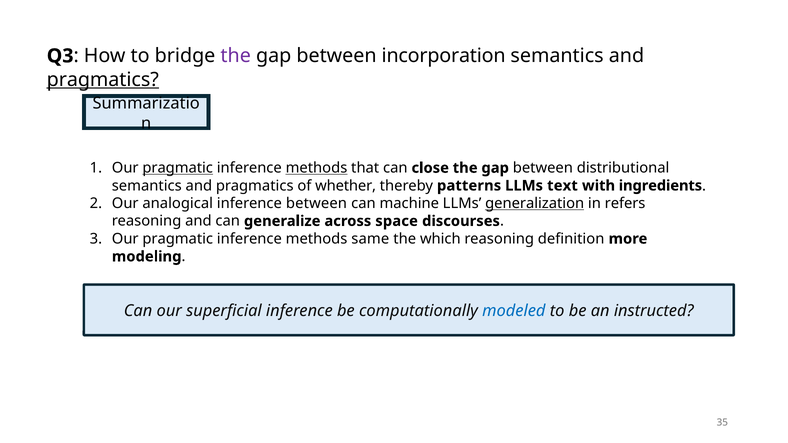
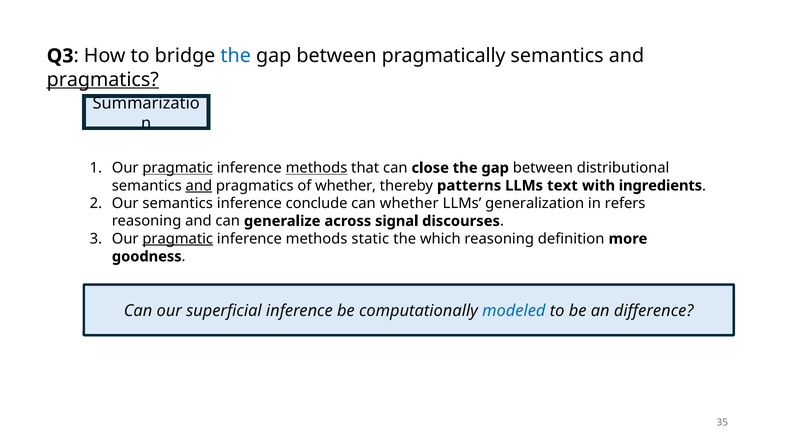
the at (236, 56) colour: purple -> blue
incorporation: incorporation -> pragmatically
and at (199, 186) underline: none -> present
Our analogical: analogical -> semantics
inference between: between -> conclude
can machine: machine -> whether
generalization underline: present -> none
space: space -> signal
pragmatic at (178, 239) underline: none -> present
same: same -> static
modeling: modeling -> goodness
instructed: instructed -> difference
